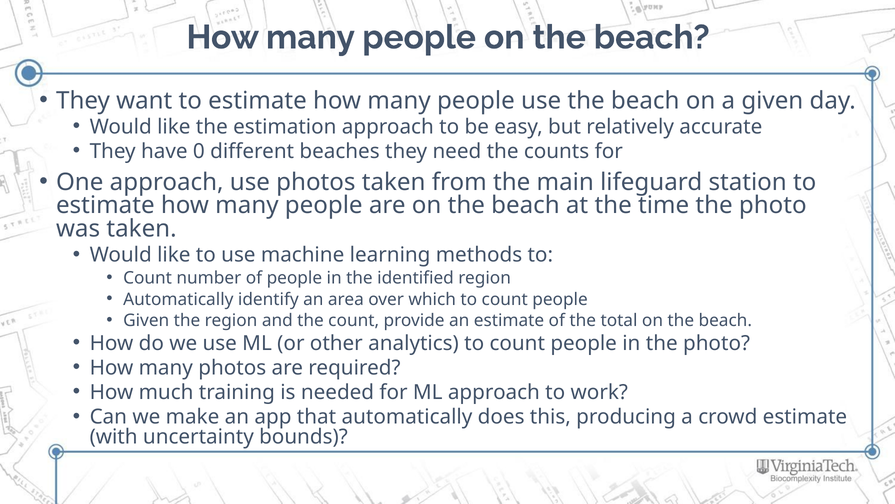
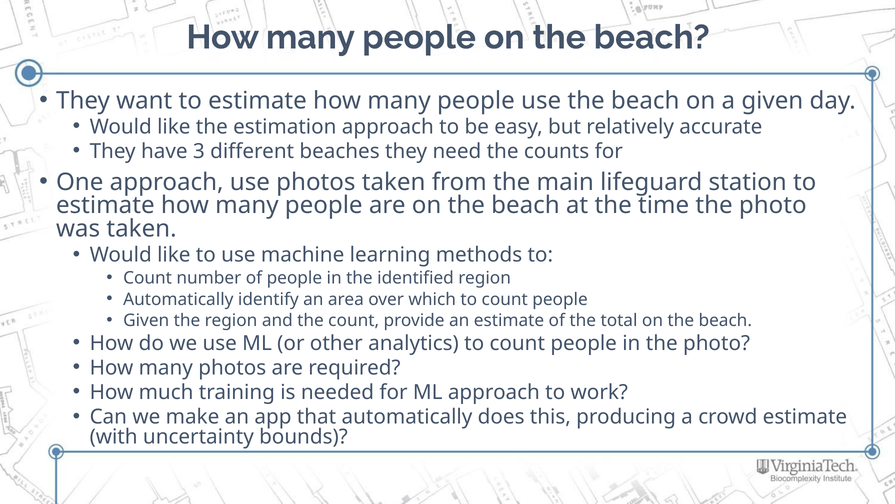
0: 0 -> 3
